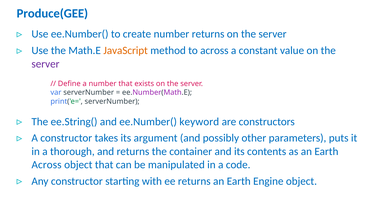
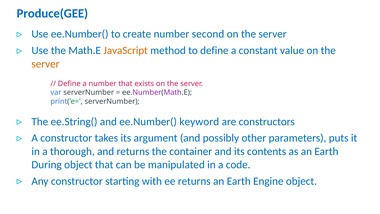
number returns: returns -> second
to across: across -> define
server at (45, 64) colour: purple -> orange
Across at (47, 165): Across -> During
